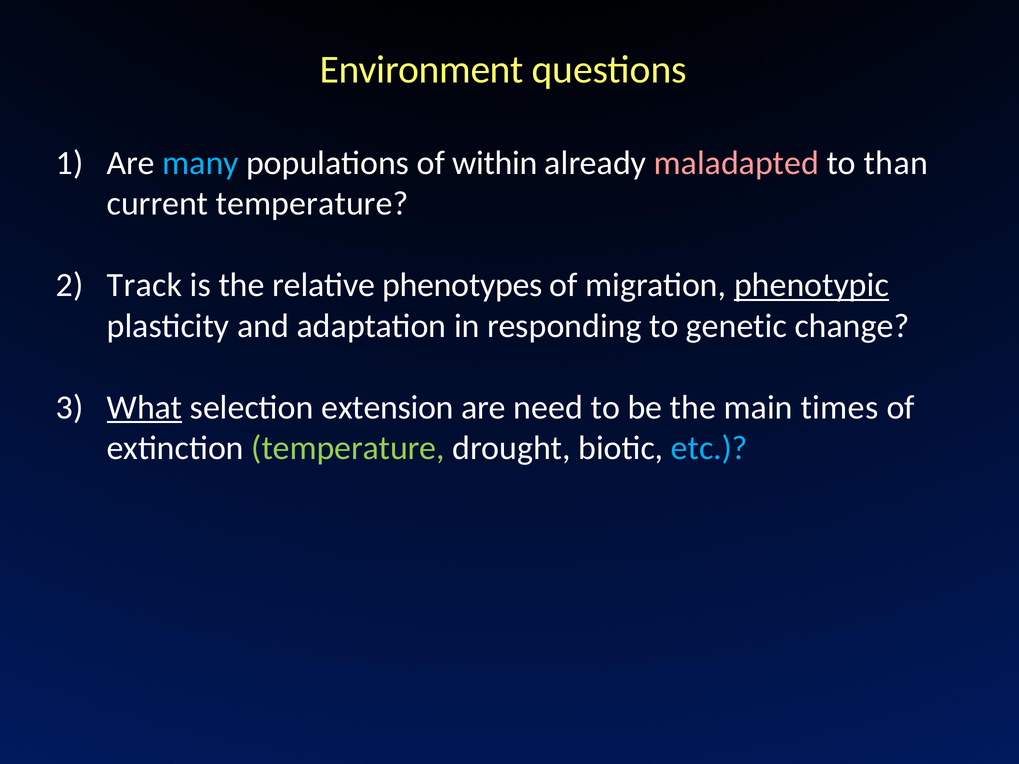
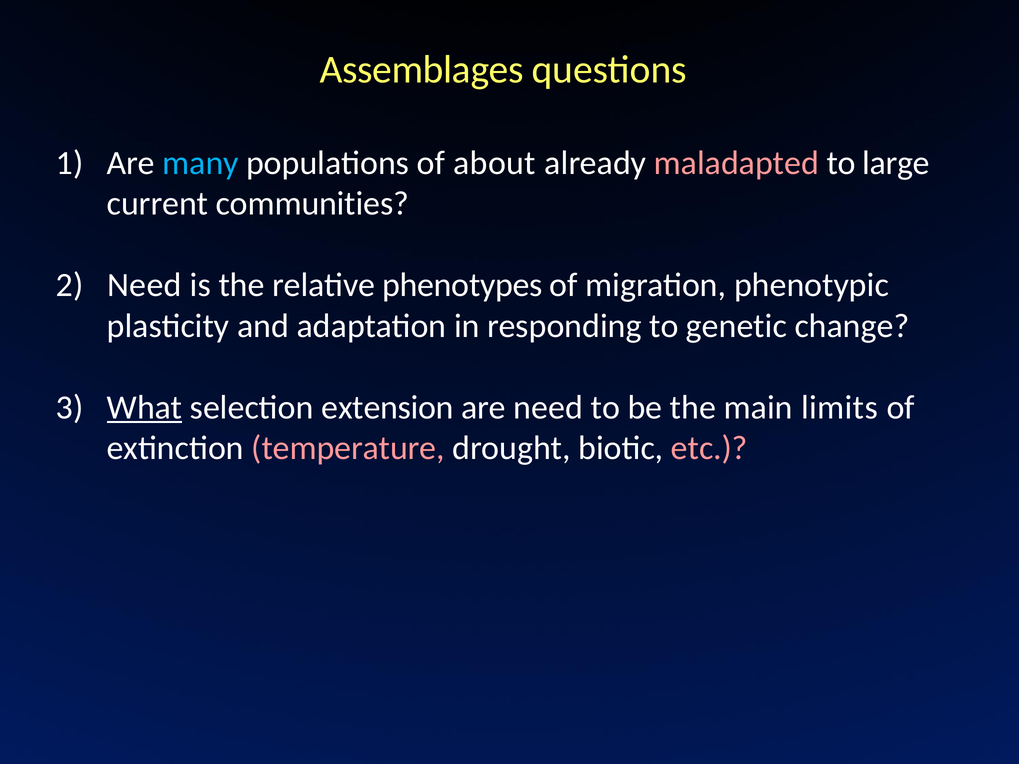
Environment: Environment -> Assemblages
within: within -> about
than: than -> large
current temperature: temperature -> communities
Track at (144, 285): Track -> Need
phenotypic underline: present -> none
times: times -> limits
temperature at (348, 448) colour: light green -> pink
etc colour: light blue -> pink
